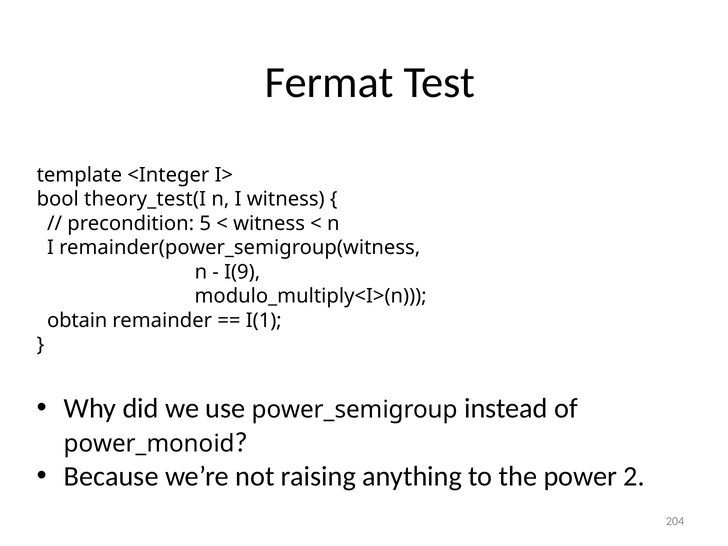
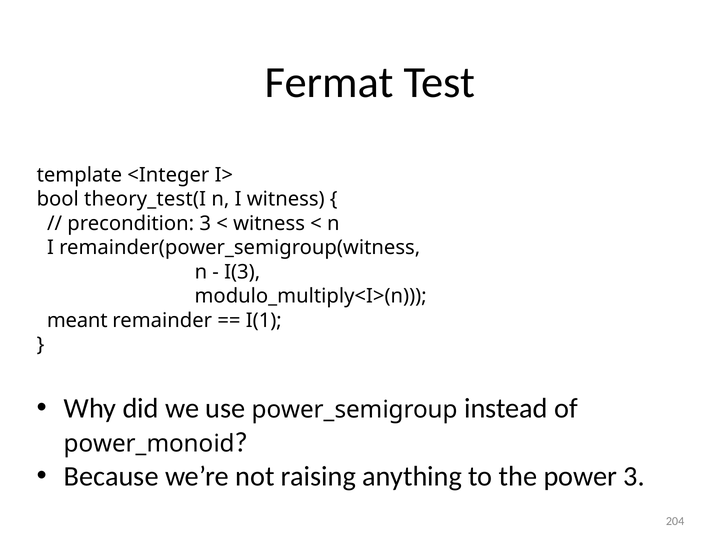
precondition 5: 5 -> 3
I(9: I(9 -> I(3
obtain: obtain -> meant
power 2: 2 -> 3
